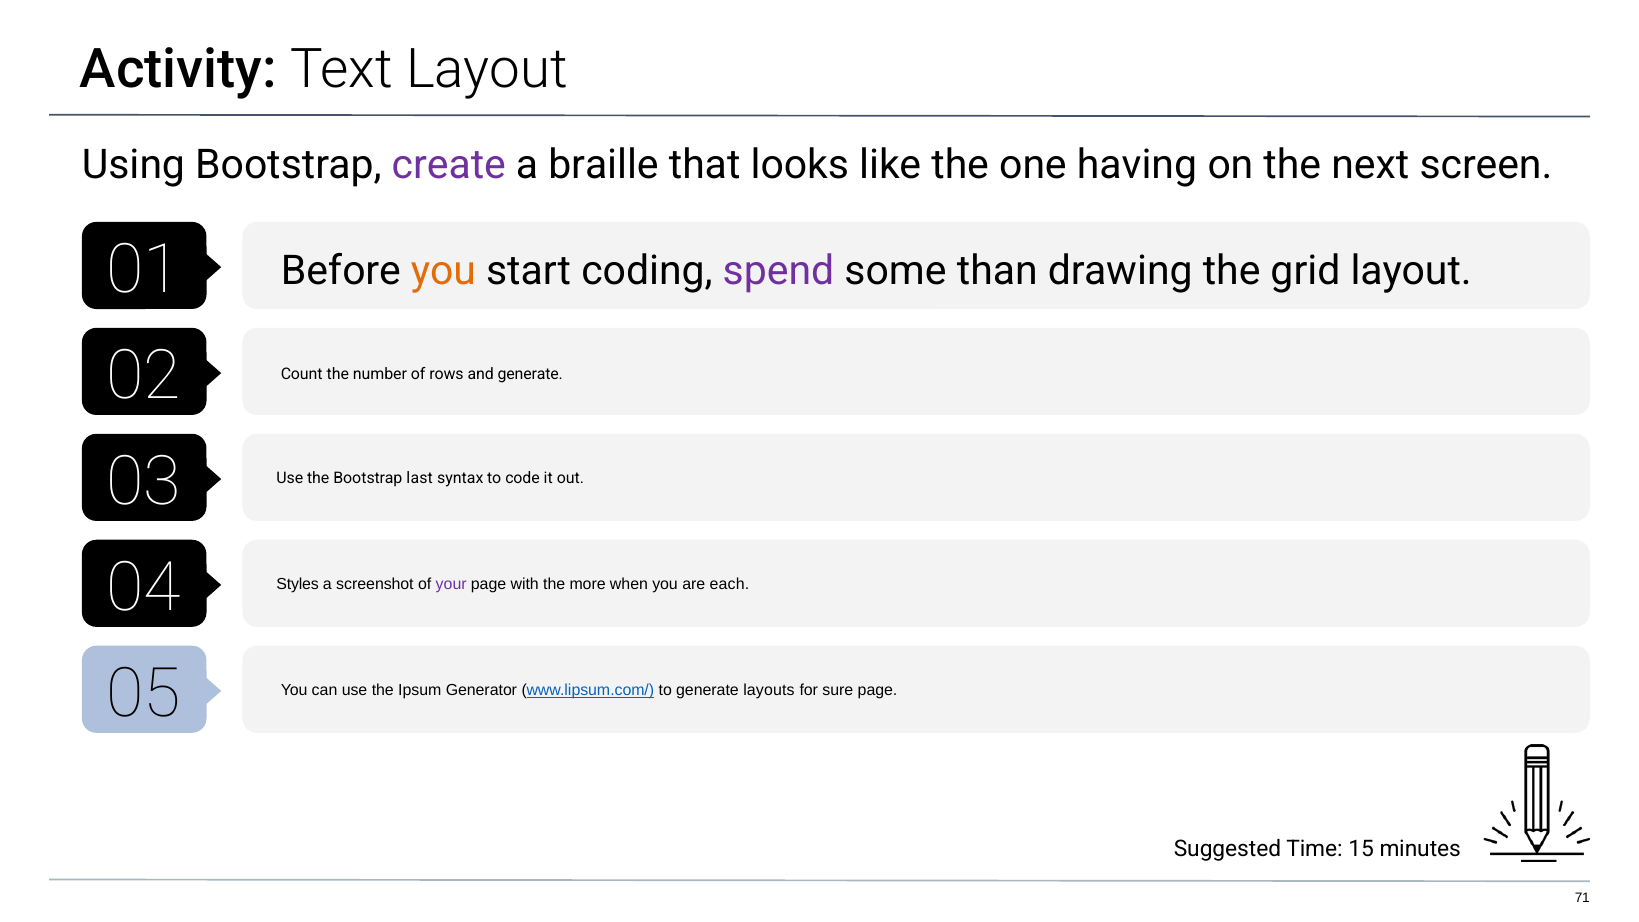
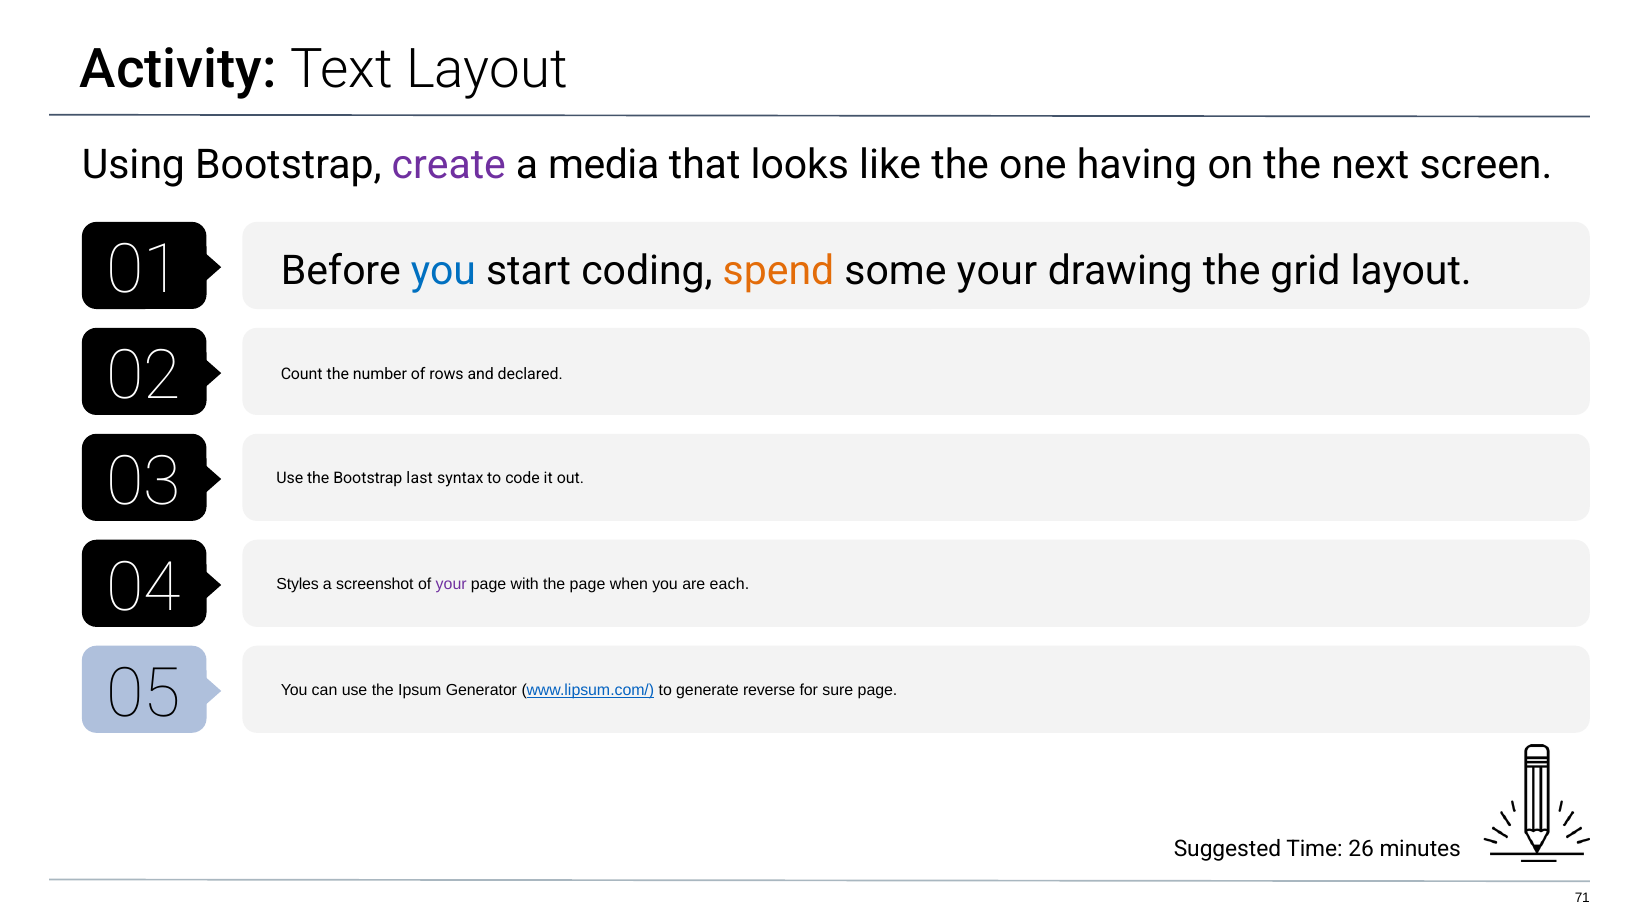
braille: braille -> media
you at (443, 271) colour: orange -> blue
spend colour: purple -> orange
some than: than -> your
and generate: generate -> declared
the more: more -> page
layouts: layouts -> reverse
15: 15 -> 26
